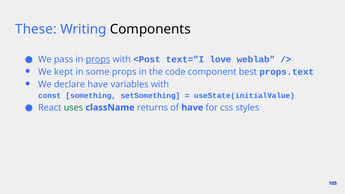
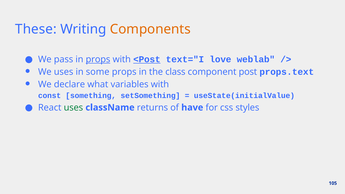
Components colour: black -> orange
<Post underline: none -> present
We kept: kept -> uses
code: code -> class
best: best -> post
declare have: have -> what
